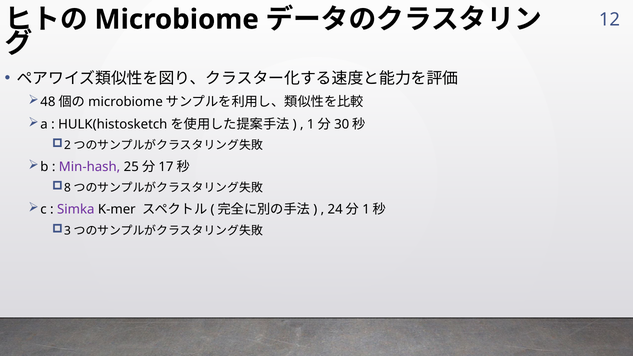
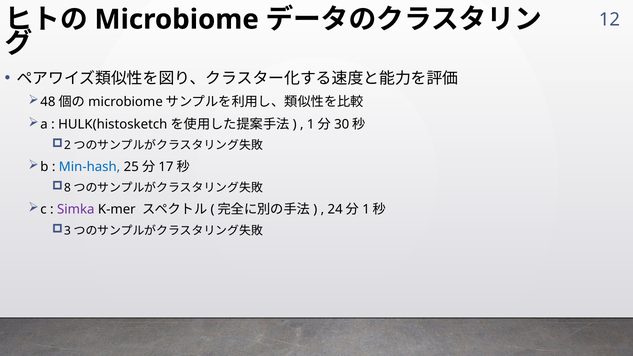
Min-hash colour: purple -> blue
